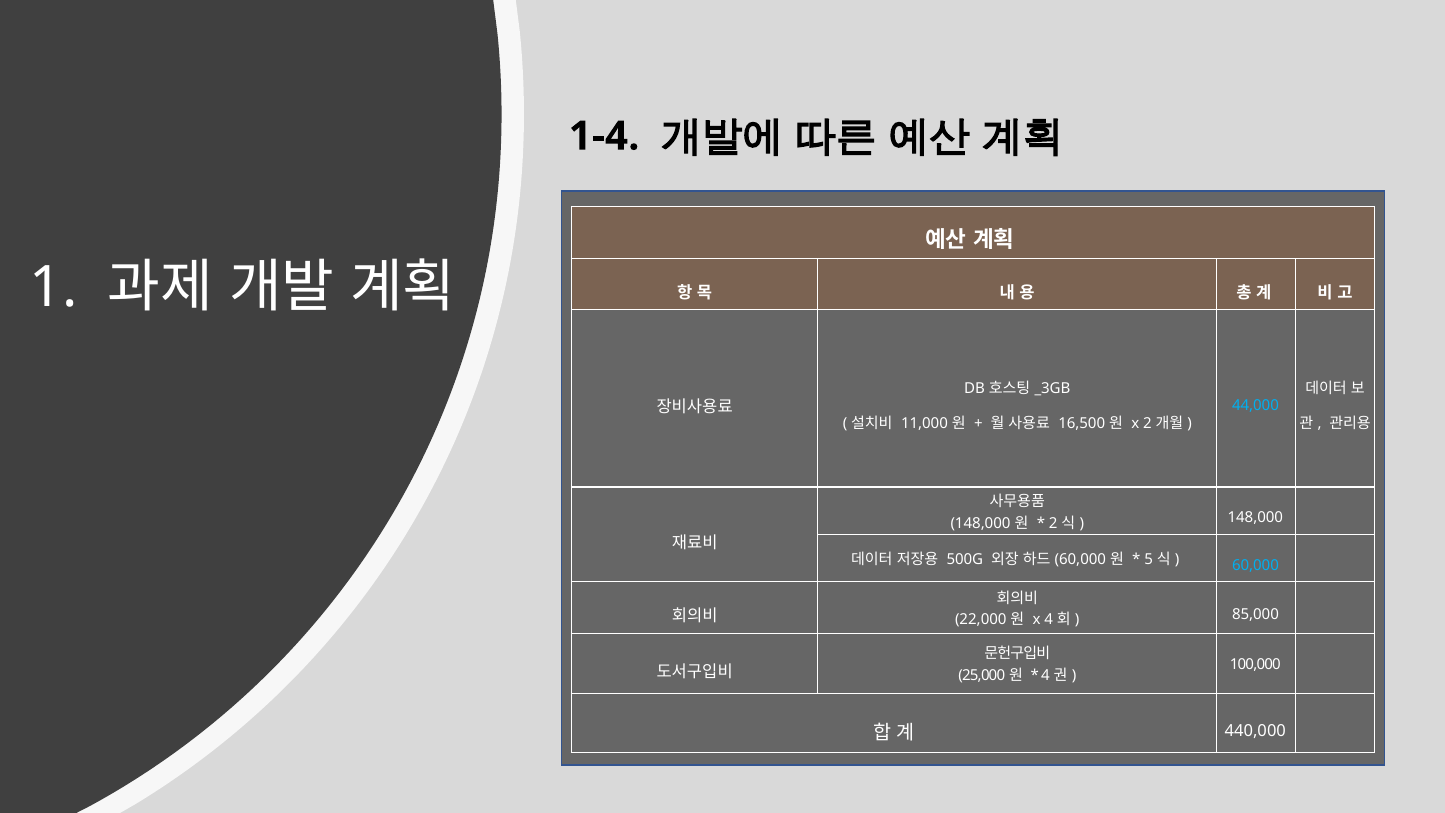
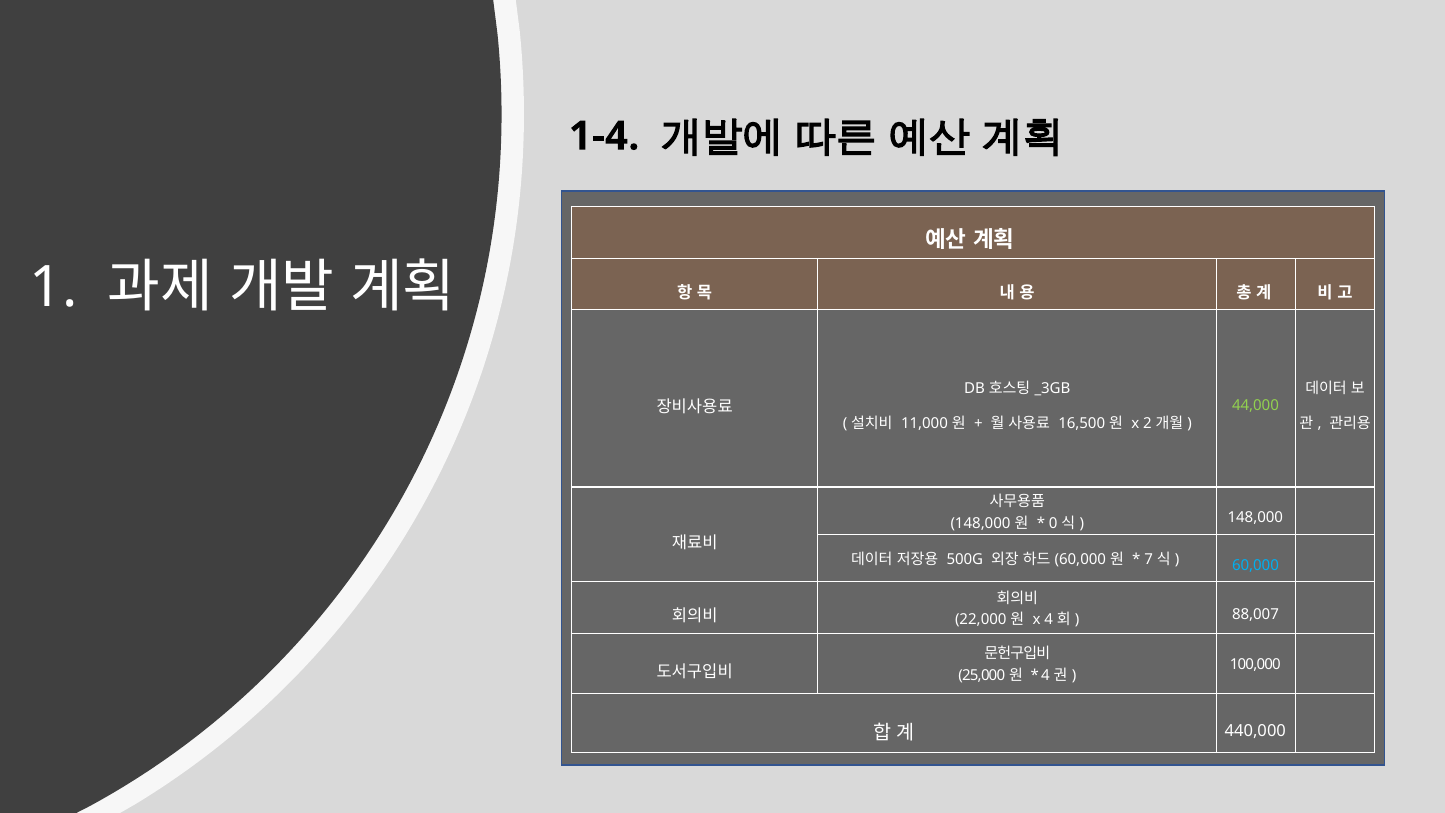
44,000 colour: light blue -> light green
2 at (1053, 523): 2 -> 0
5: 5 -> 7
85,000: 85,000 -> 88,007
